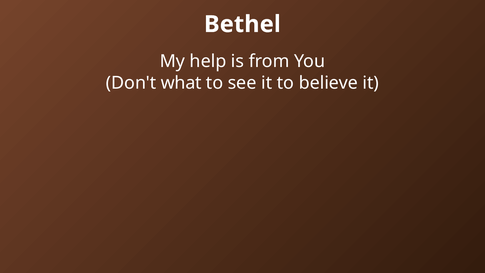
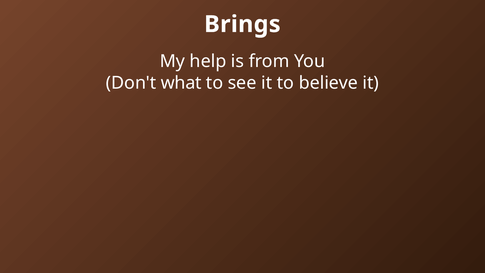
Bethel: Bethel -> Brings
